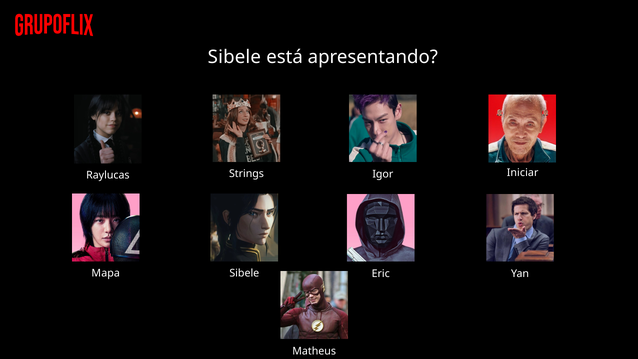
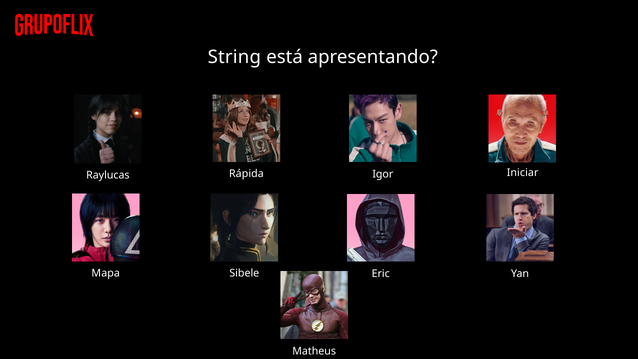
Sibele at (234, 57): Sibele -> String
Strings: Strings -> Rápida
